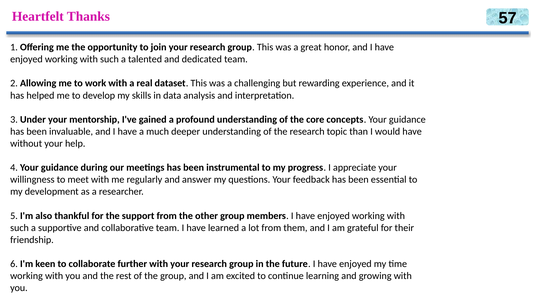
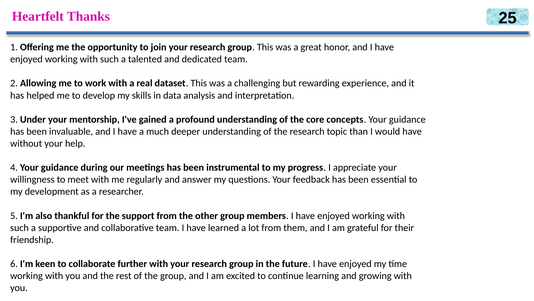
57: 57 -> 25
